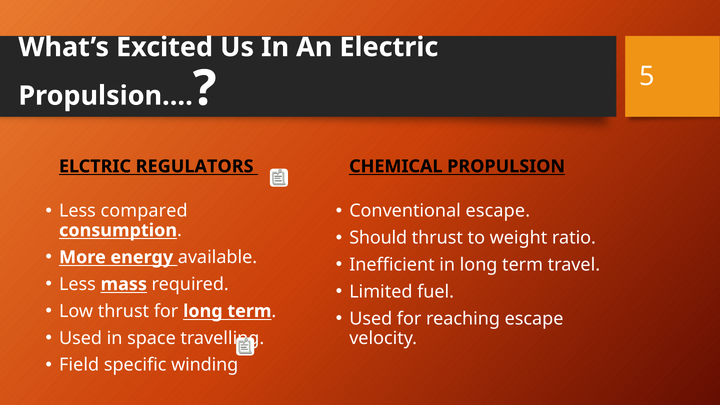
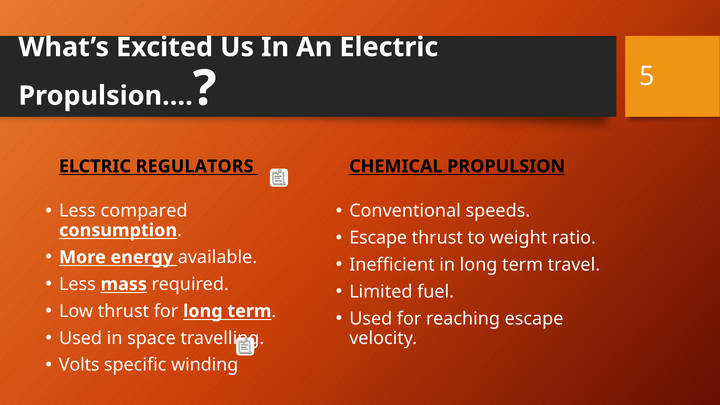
Conventional escape: escape -> speeds
Should at (378, 238): Should -> Escape
Field: Field -> Volts
